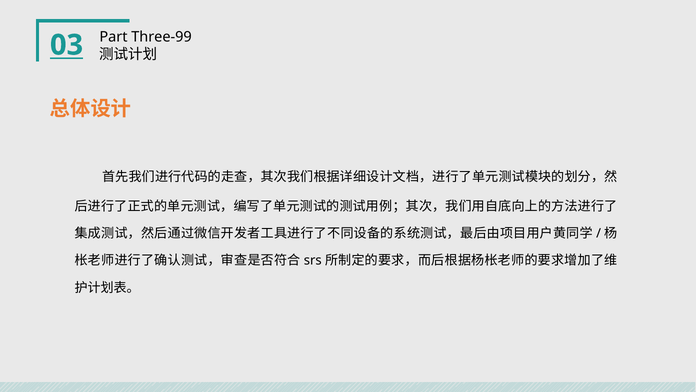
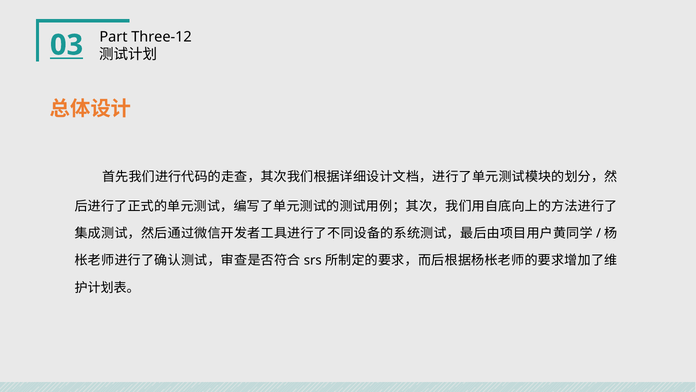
Three-99: Three-99 -> Three-12
